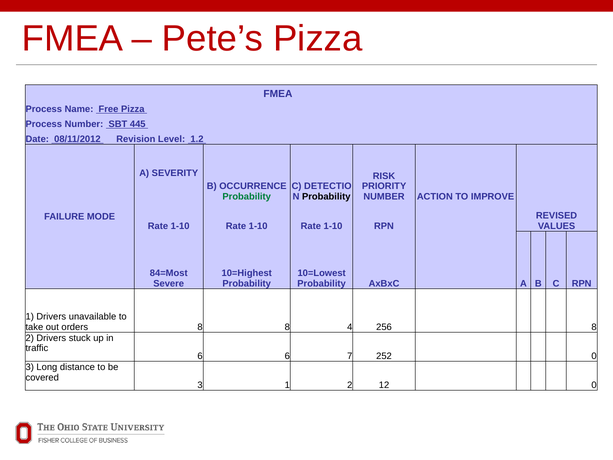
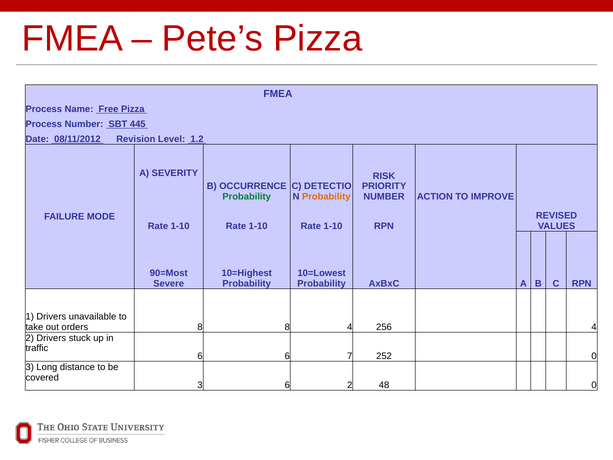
Probability at (326, 197) colour: black -> orange
84=Most: 84=Most -> 90=Most
256 8: 8 -> 4
3 1: 1 -> 6
12: 12 -> 48
